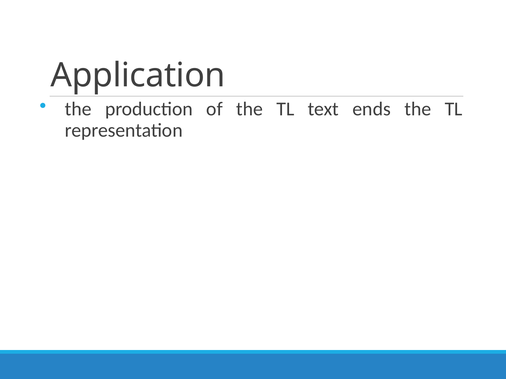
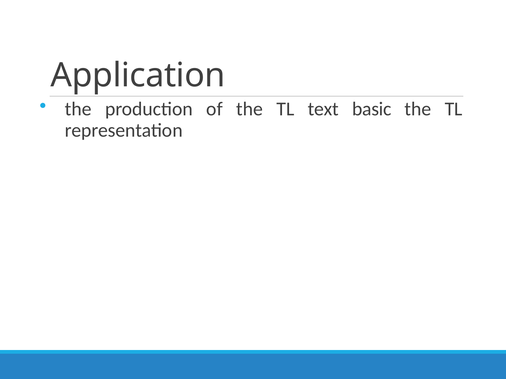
ends: ends -> basic
